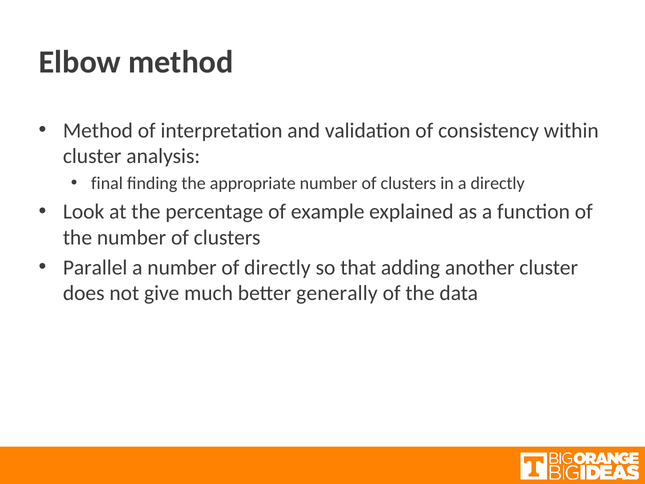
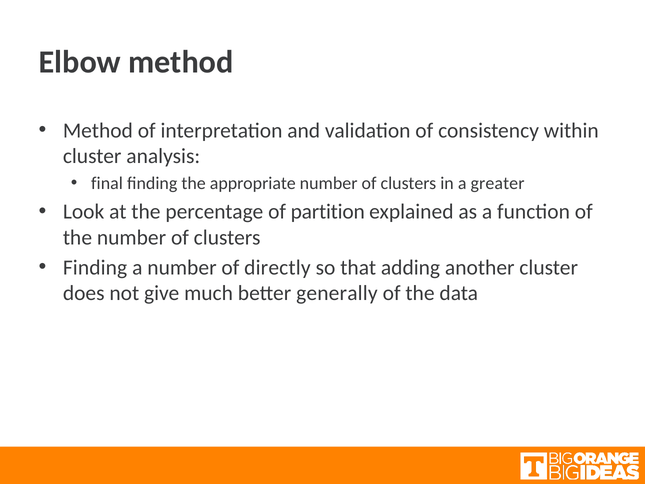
a directly: directly -> greater
example: example -> partition
Parallel at (95, 267): Parallel -> Finding
